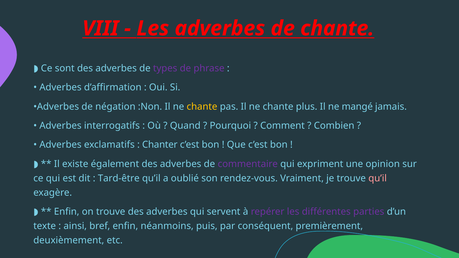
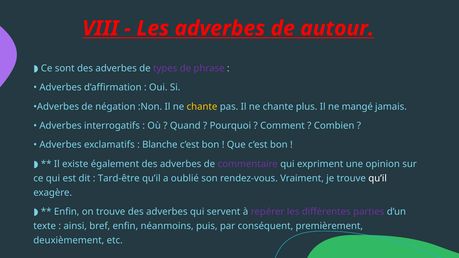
de chante: chante -> autour
Chanter: Chanter -> Blanche
qu’il at (378, 178) colour: pink -> white
